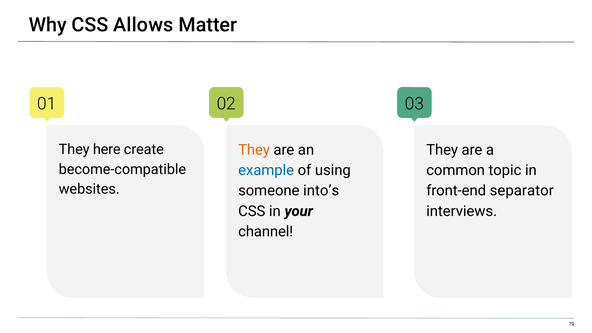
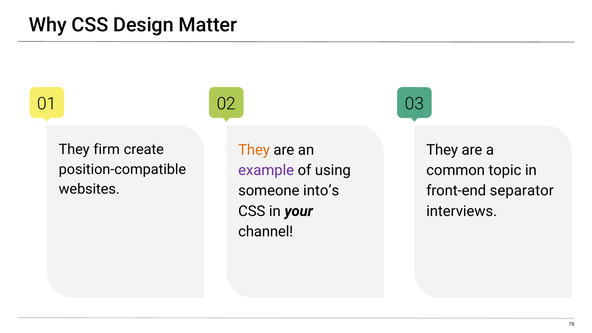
Allows: Allows -> Design
here: here -> firm
become-compatible: become-compatible -> position-compatible
example colour: blue -> purple
